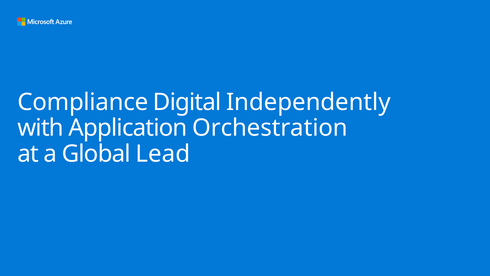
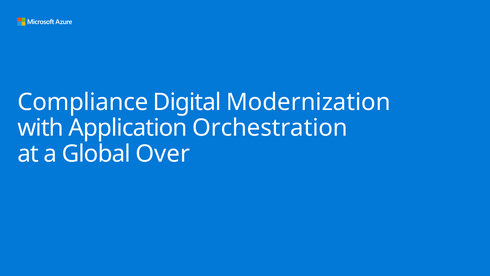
Independently: Independently -> Modernization
Lead: Lead -> Over
